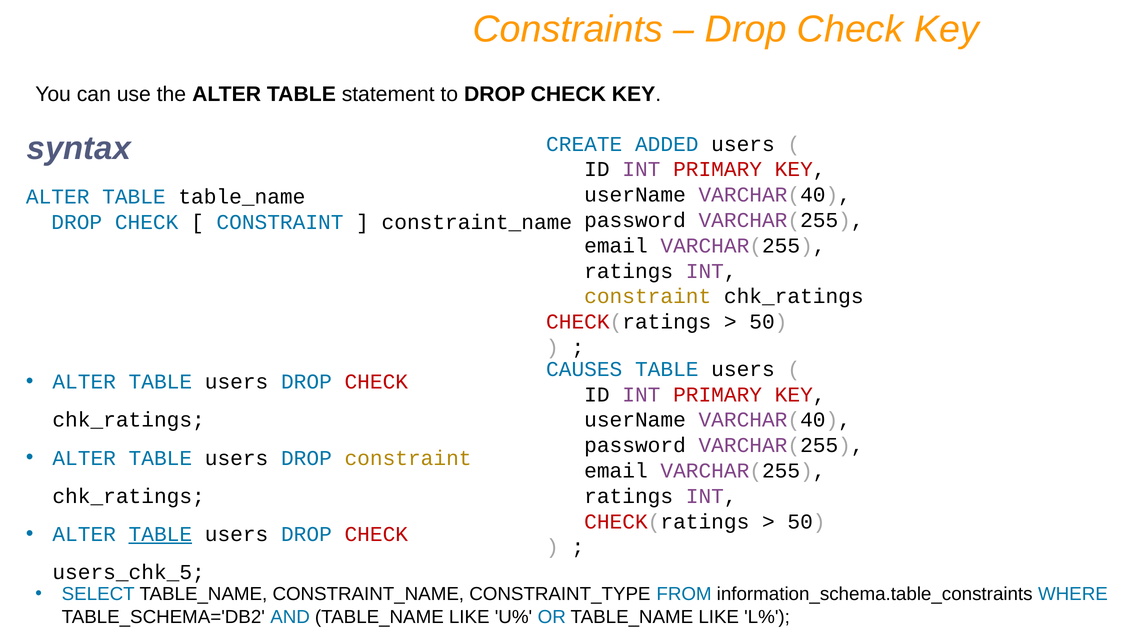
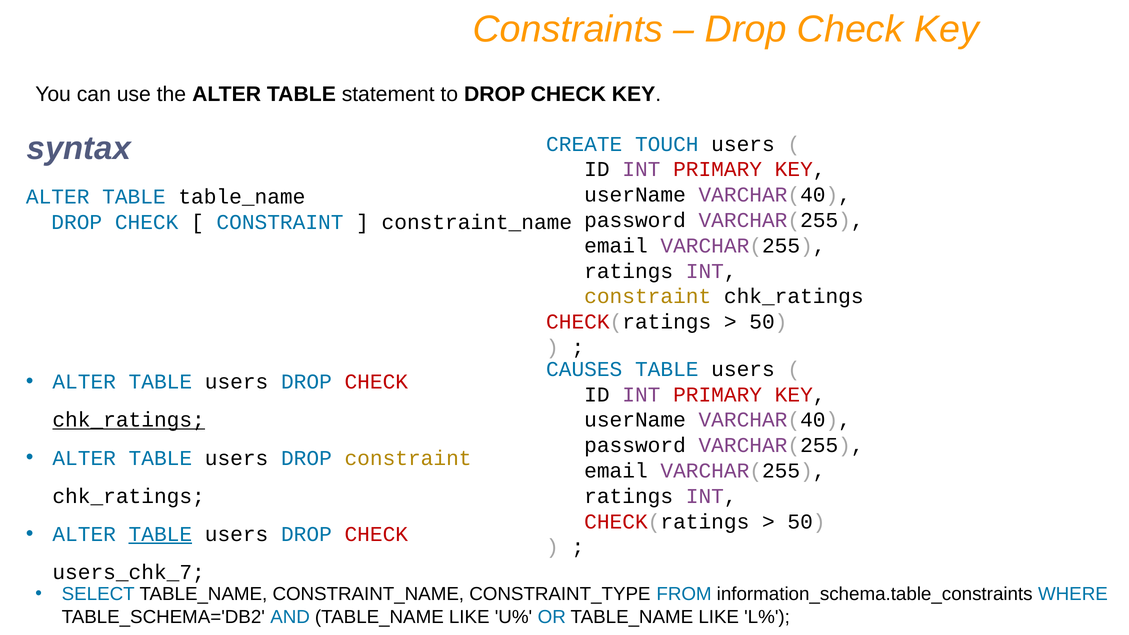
ADDED: ADDED -> TOUCH
chk_ratings at (129, 420) underline: none -> present
users_chk_5: users_chk_5 -> users_chk_7
